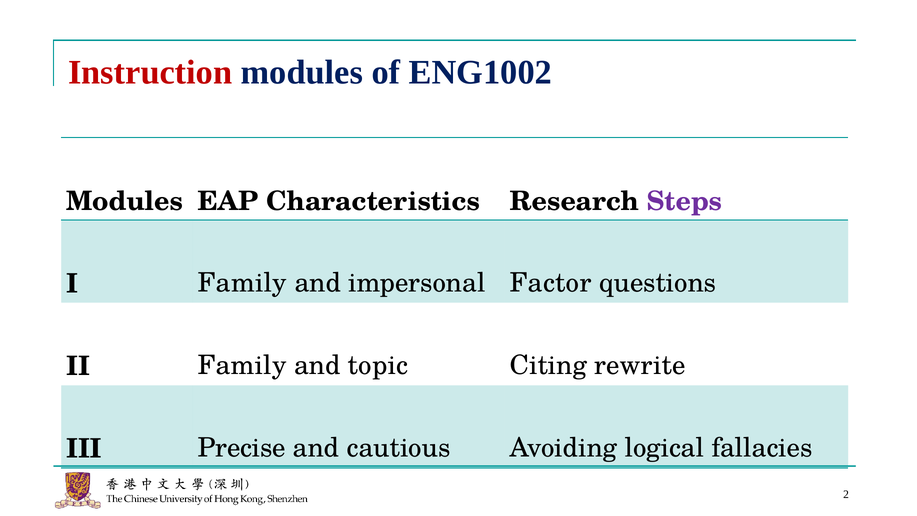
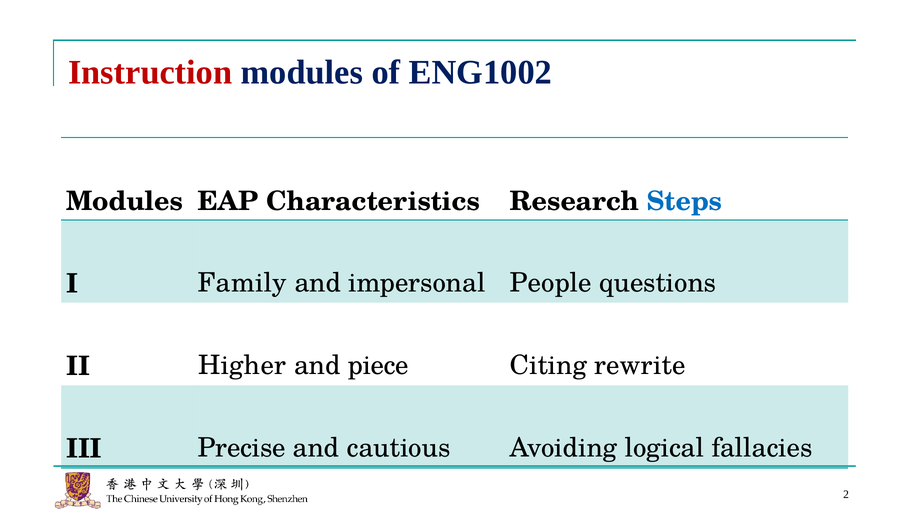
Steps colour: purple -> blue
Factor: Factor -> People
II Family: Family -> Higher
topic: topic -> piece
